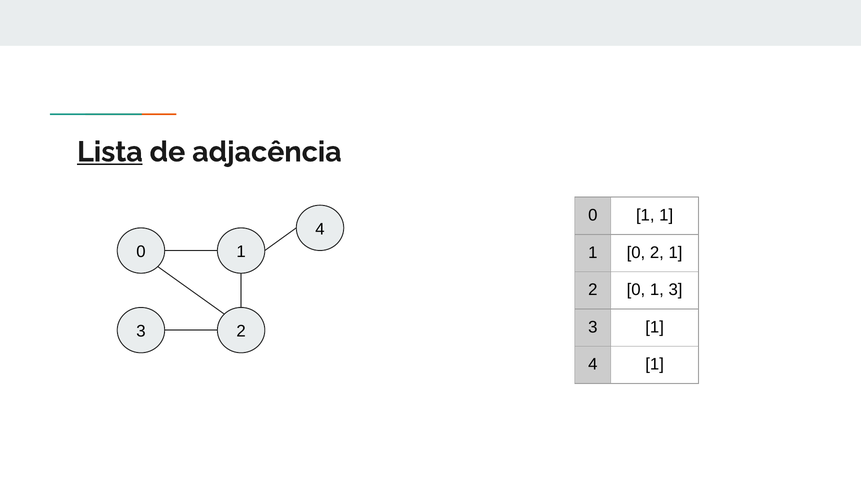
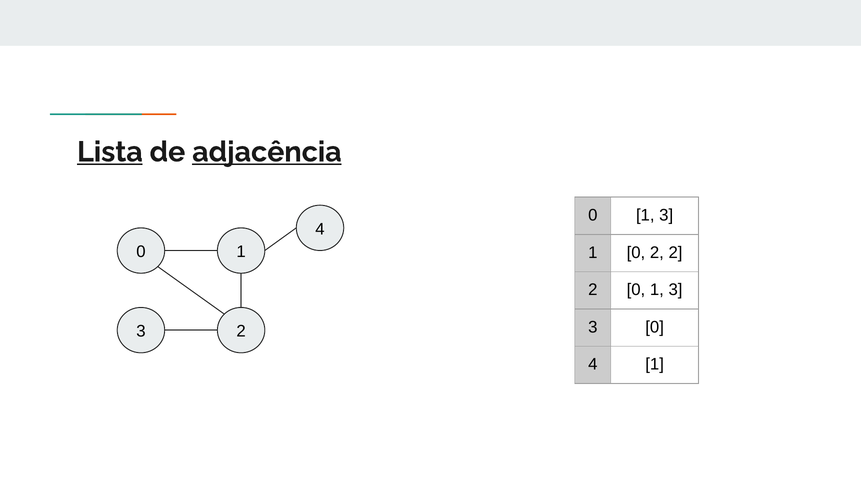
adjacência underline: none -> present
1 at (666, 216): 1 -> 3
1 0 2 1: 1 -> 2
1 at (655, 327): 1 -> 0
